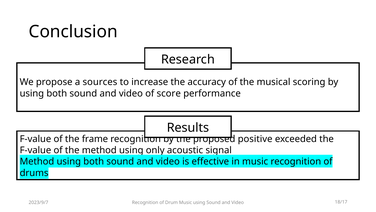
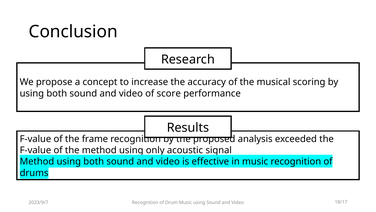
sources: sources -> concept
positive: positive -> analysis
